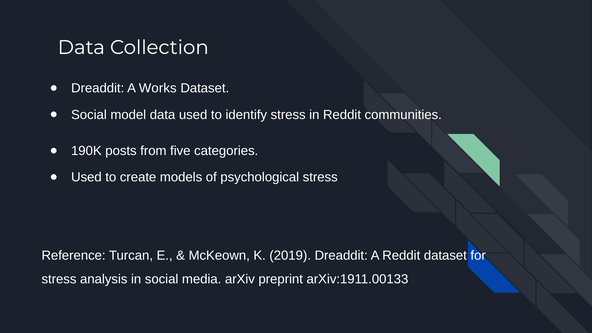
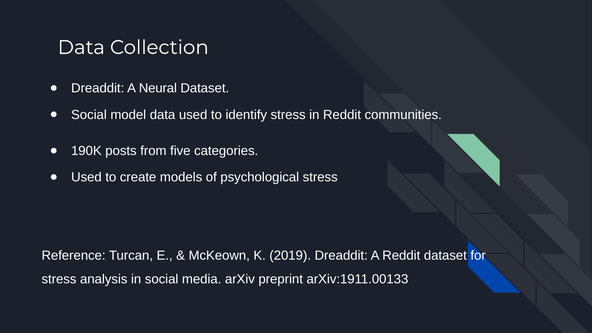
Works: Works -> Neural
